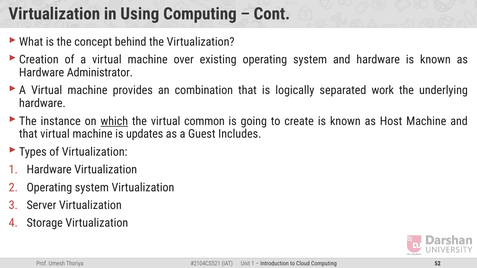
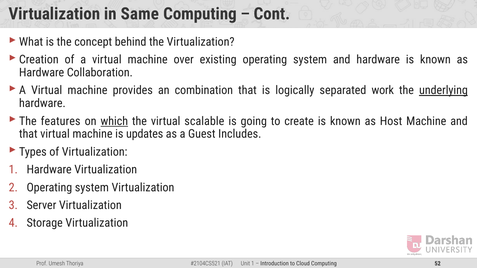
Using: Using -> Same
Administrator: Administrator -> Collaboration
underlying underline: none -> present
instance: instance -> features
common: common -> scalable
